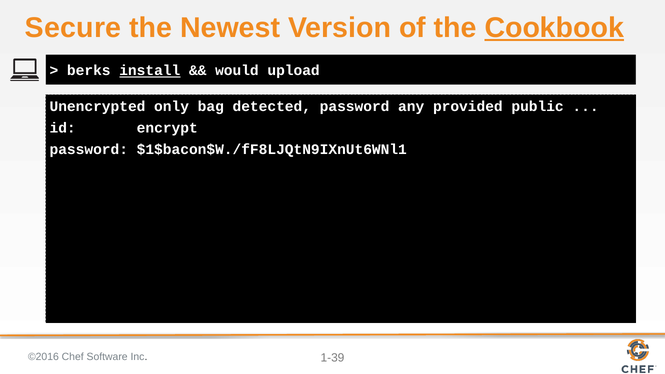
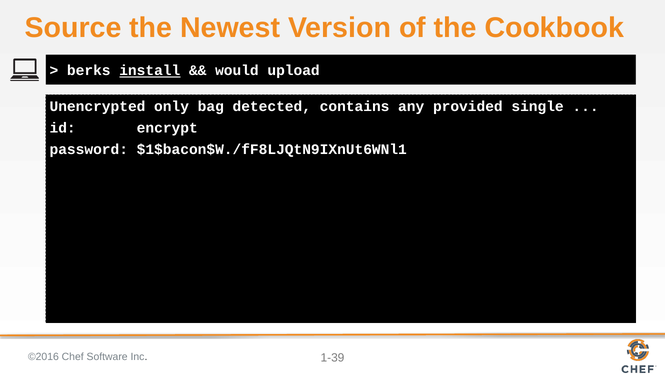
Secure: Secure -> Source
Cookbook underline: present -> none
detected password: password -> contains
public: public -> single
